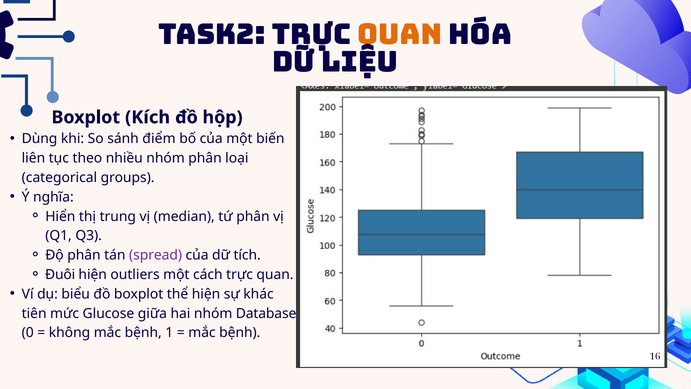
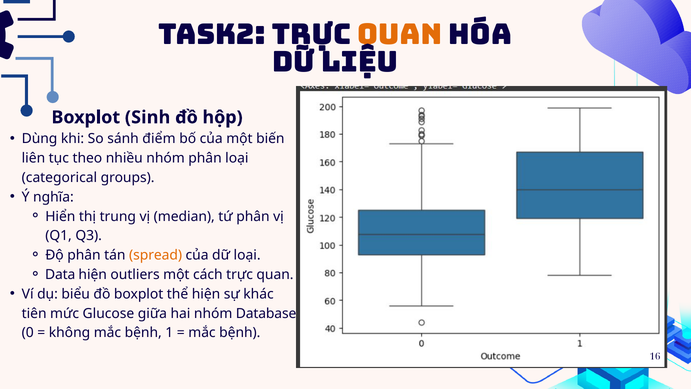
Kích: Kích -> Sinh
spread colour: purple -> orange
dữ tích: tích -> loại
Đuôi: Đuôi -> Data
